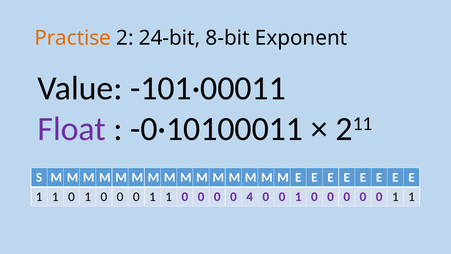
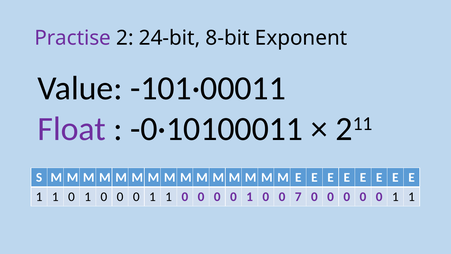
Practise colour: orange -> purple
4 at (250, 197): 4 -> 1
1 at (298, 197): 1 -> 7
